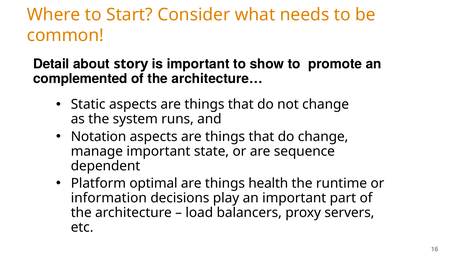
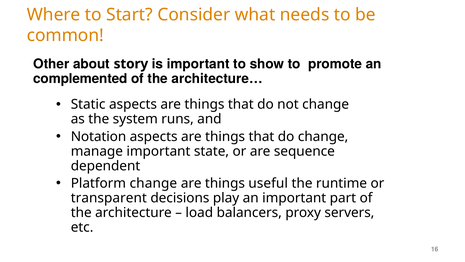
Detail: Detail -> Other
Platform optimal: optimal -> change
health: health -> useful
information: information -> transparent
